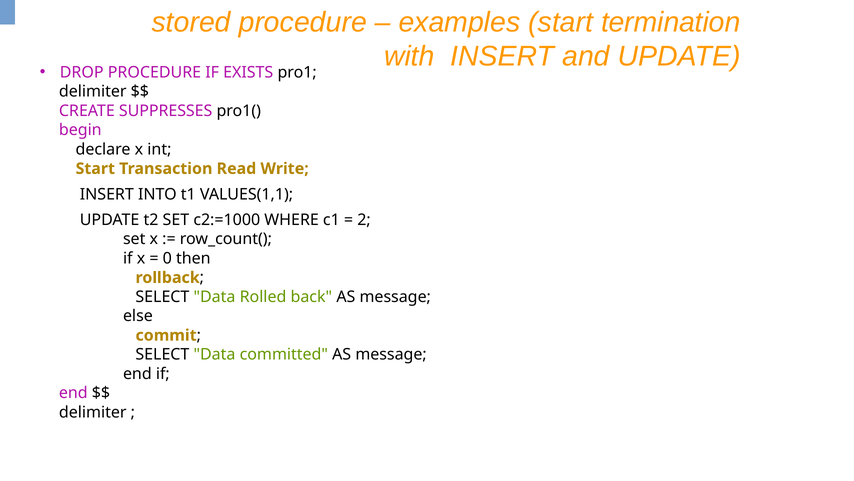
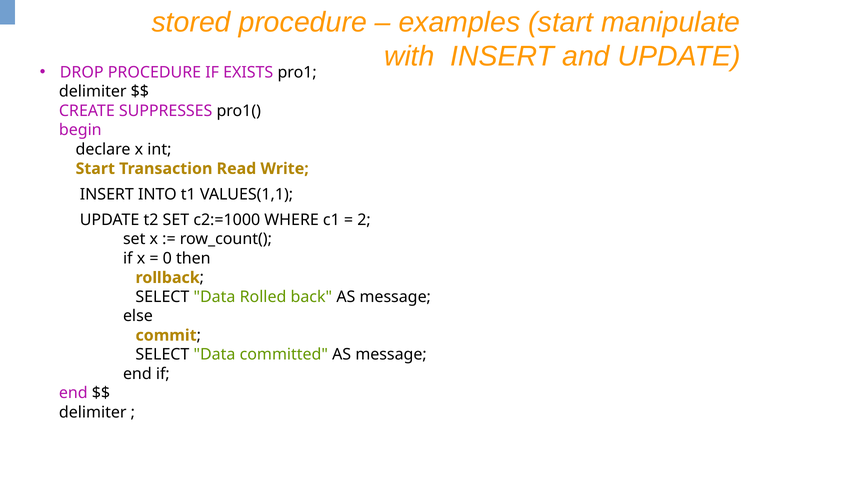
termination: termination -> manipulate
